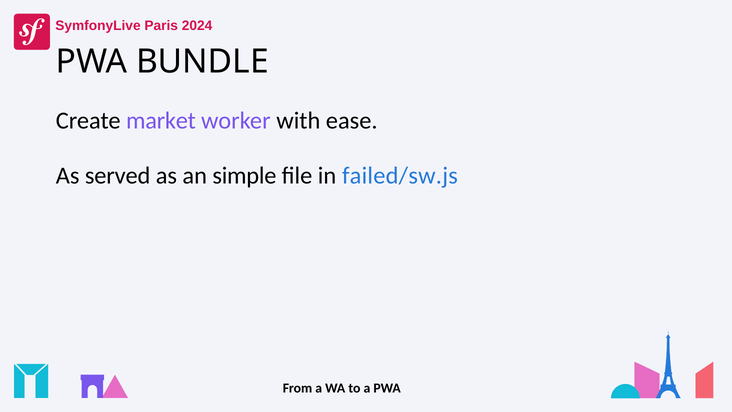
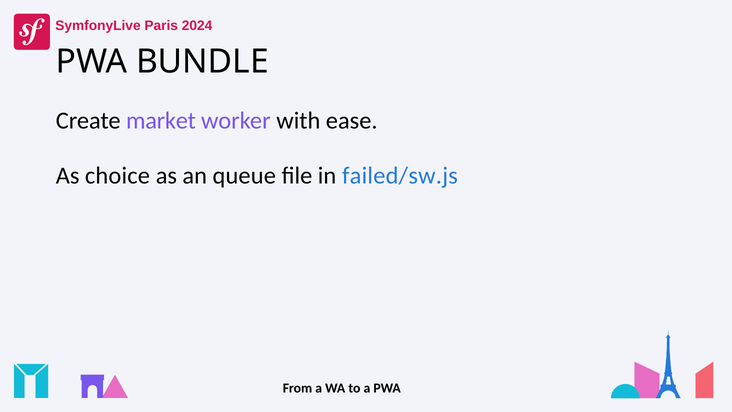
served: served -> choice
simple: simple -> queue
